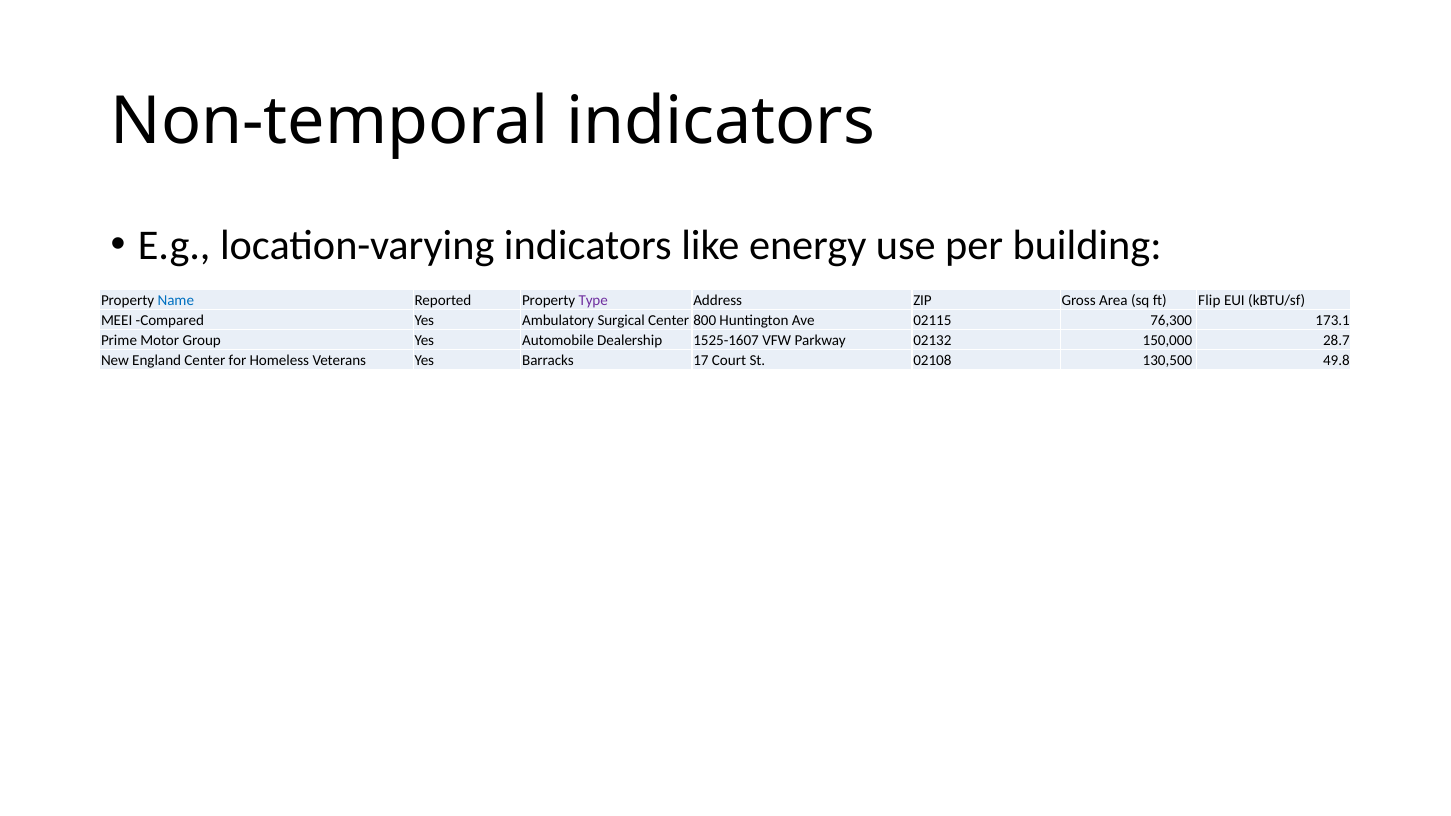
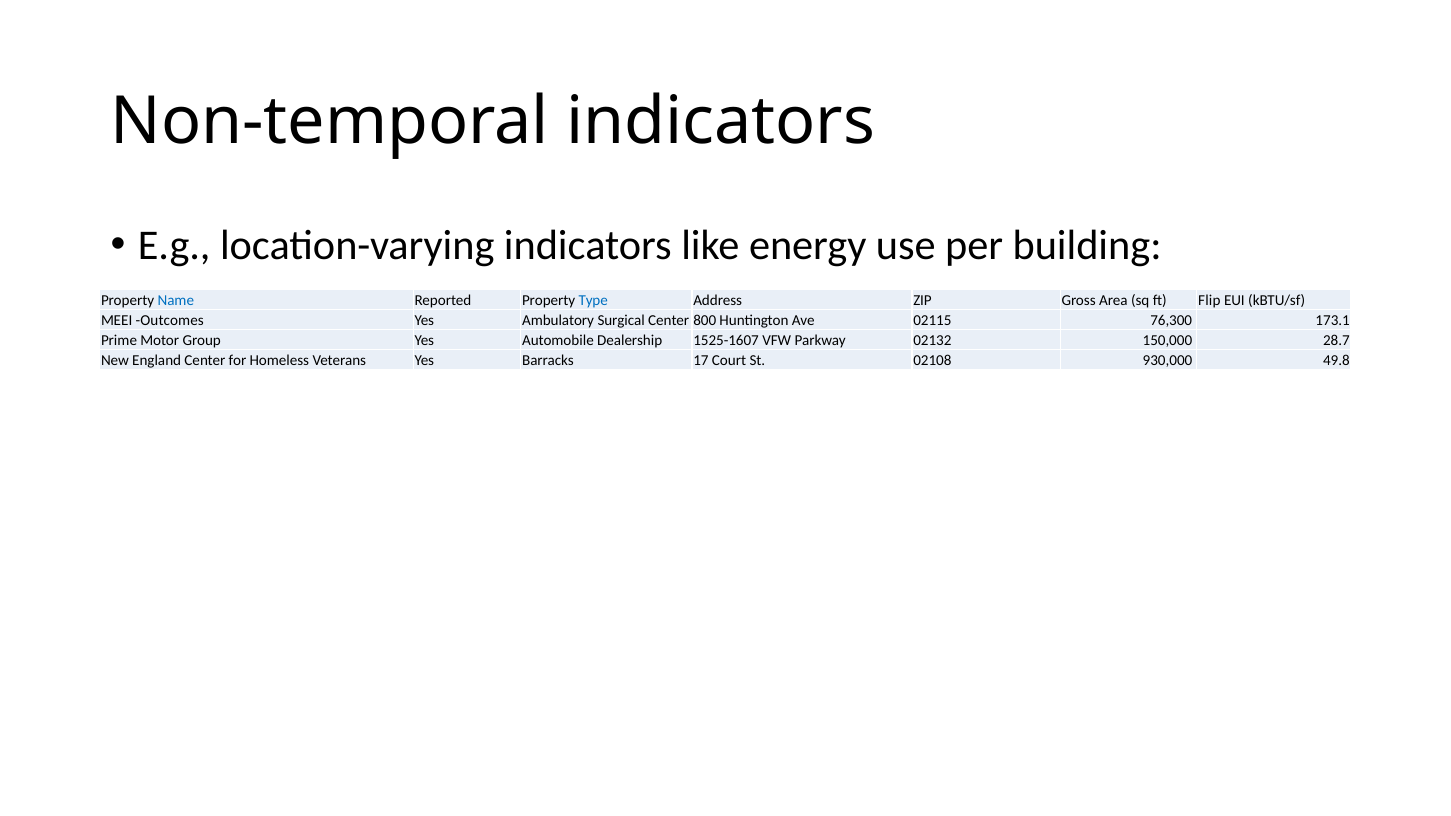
Type colour: purple -> blue
Compared: Compared -> Outcomes
130,500: 130,500 -> 930,000
